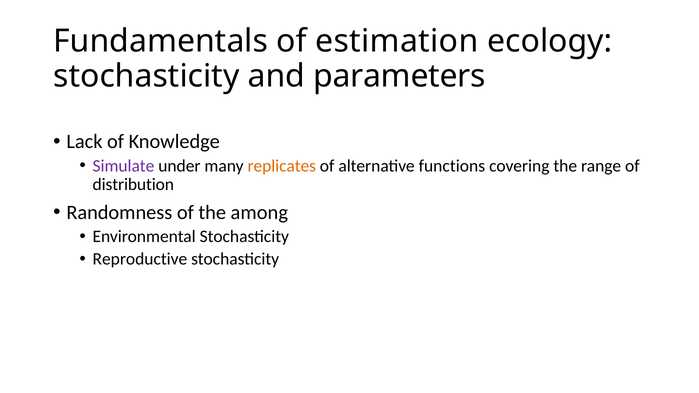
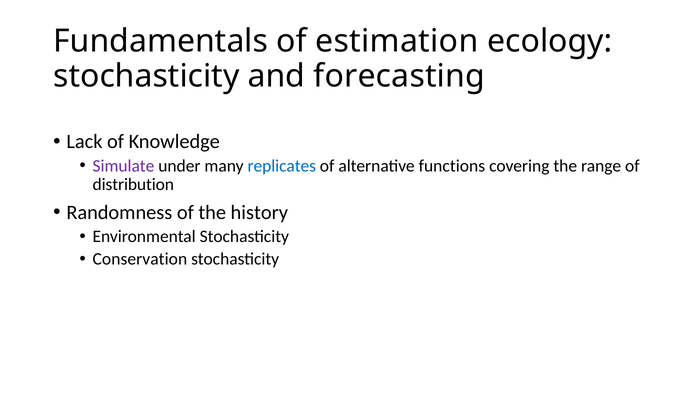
parameters: parameters -> forecasting
replicates colour: orange -> blue
among: among -> history
Reproductive: Reproductive -> Conservation
